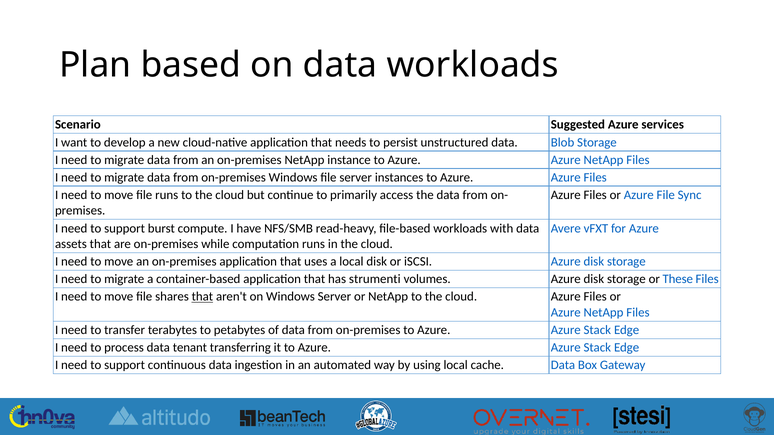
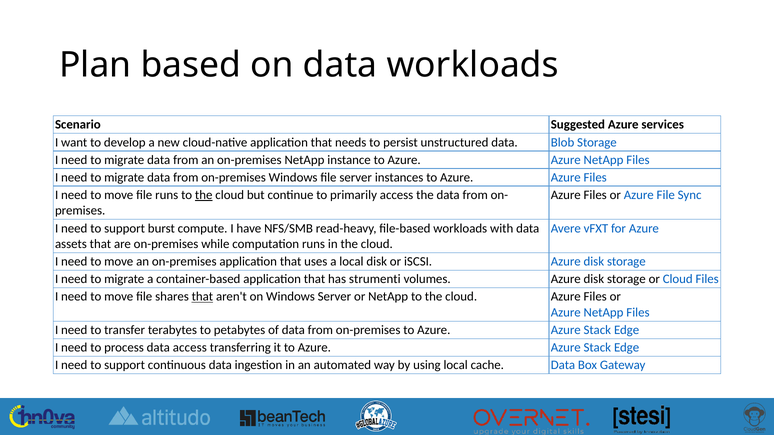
the at (204, 195) underline: none -> present
or These: These -> Cloud
data tenant: tenant -> access
